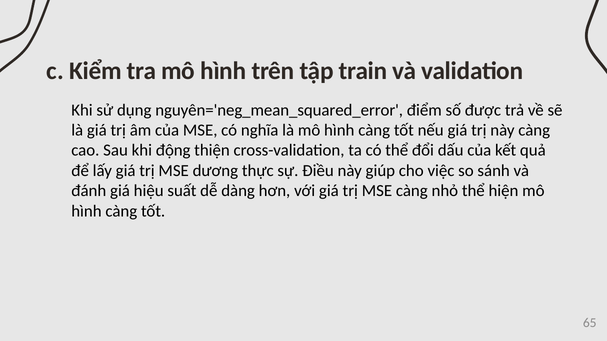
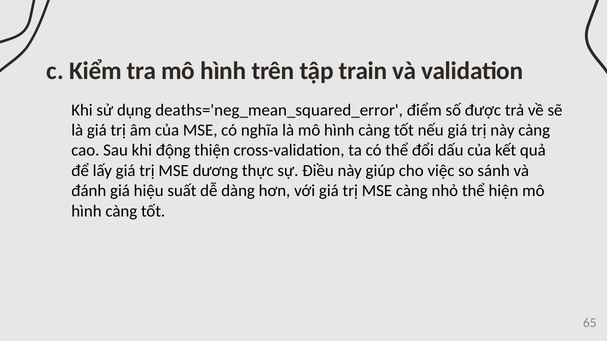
nguyên='neg_mean_squared_error: nguyên='neg_mean_squared_error -> deaths='neg_mean_squared_error
